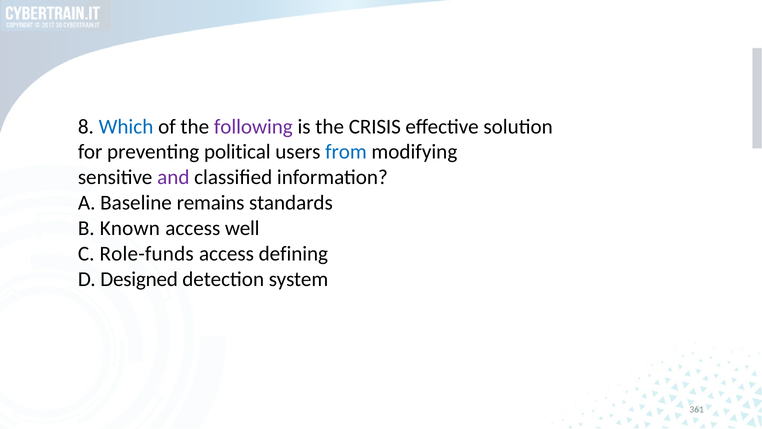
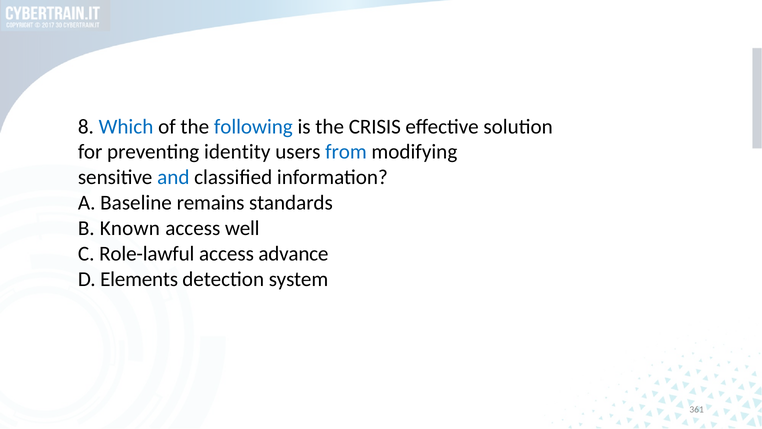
following colour: purple -> blue
political: political -> identity
and colour: purple -> blue
Role-funds: Role-funds -> Role-lawful
defining: defining -> advance
Designed: Designed -> Elements
